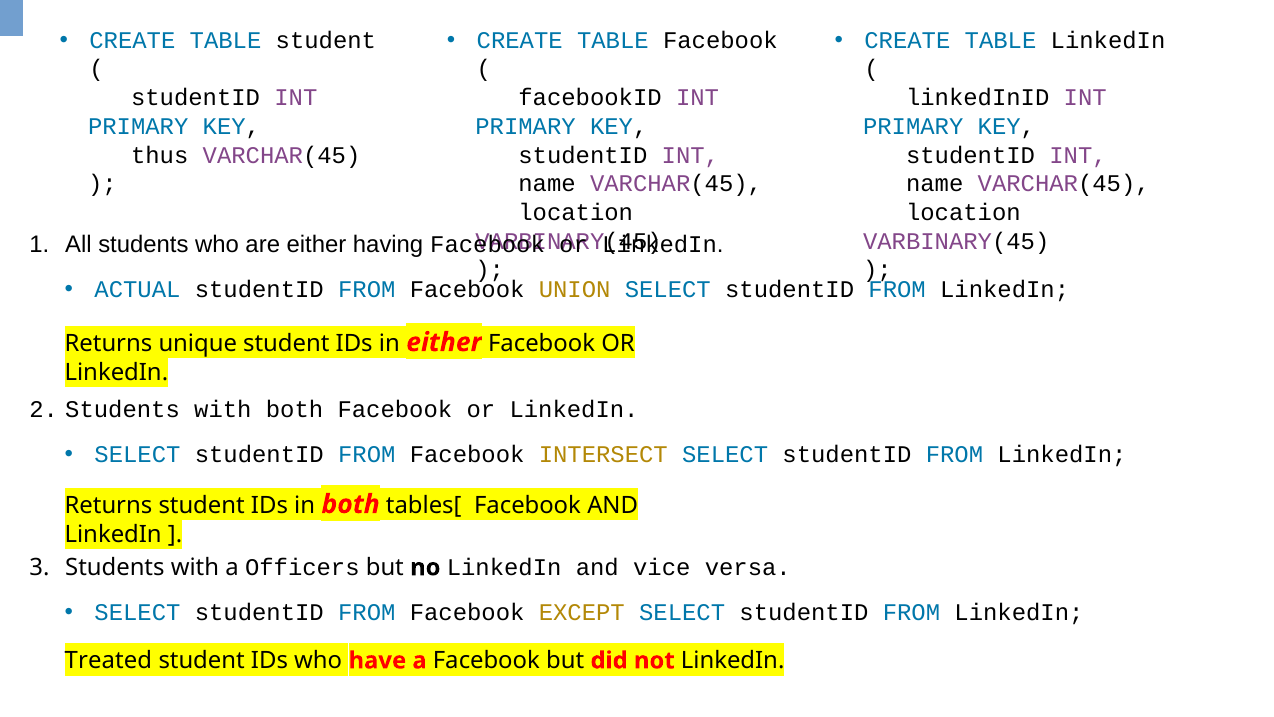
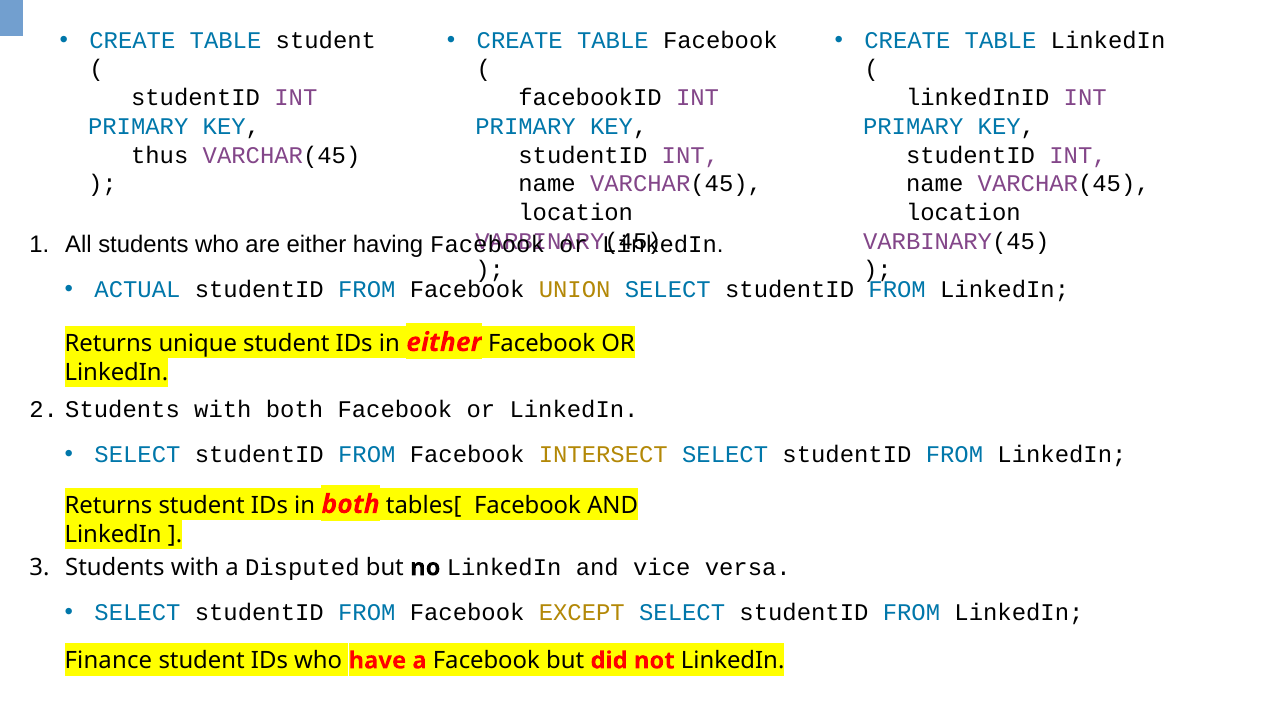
Officers: Officers -> Disputed
Treated: Treated -> Finance
